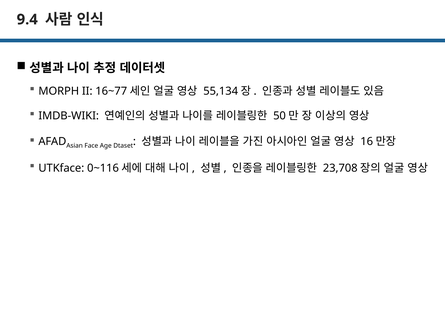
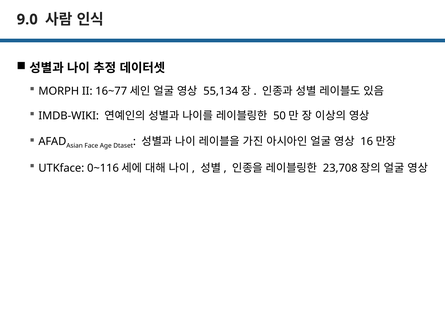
9.4: 9.4 -> 9.0
